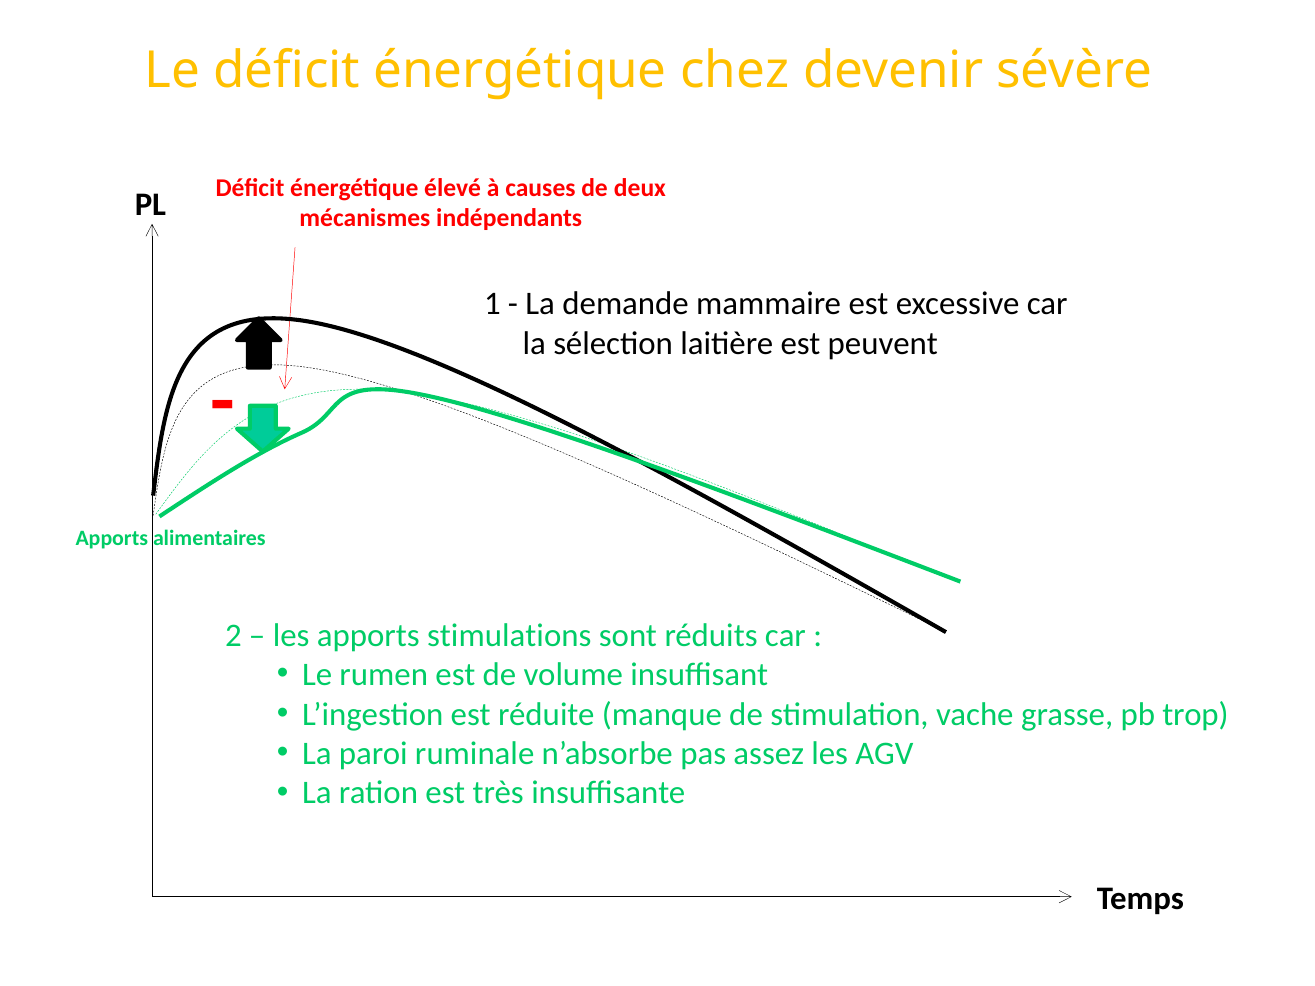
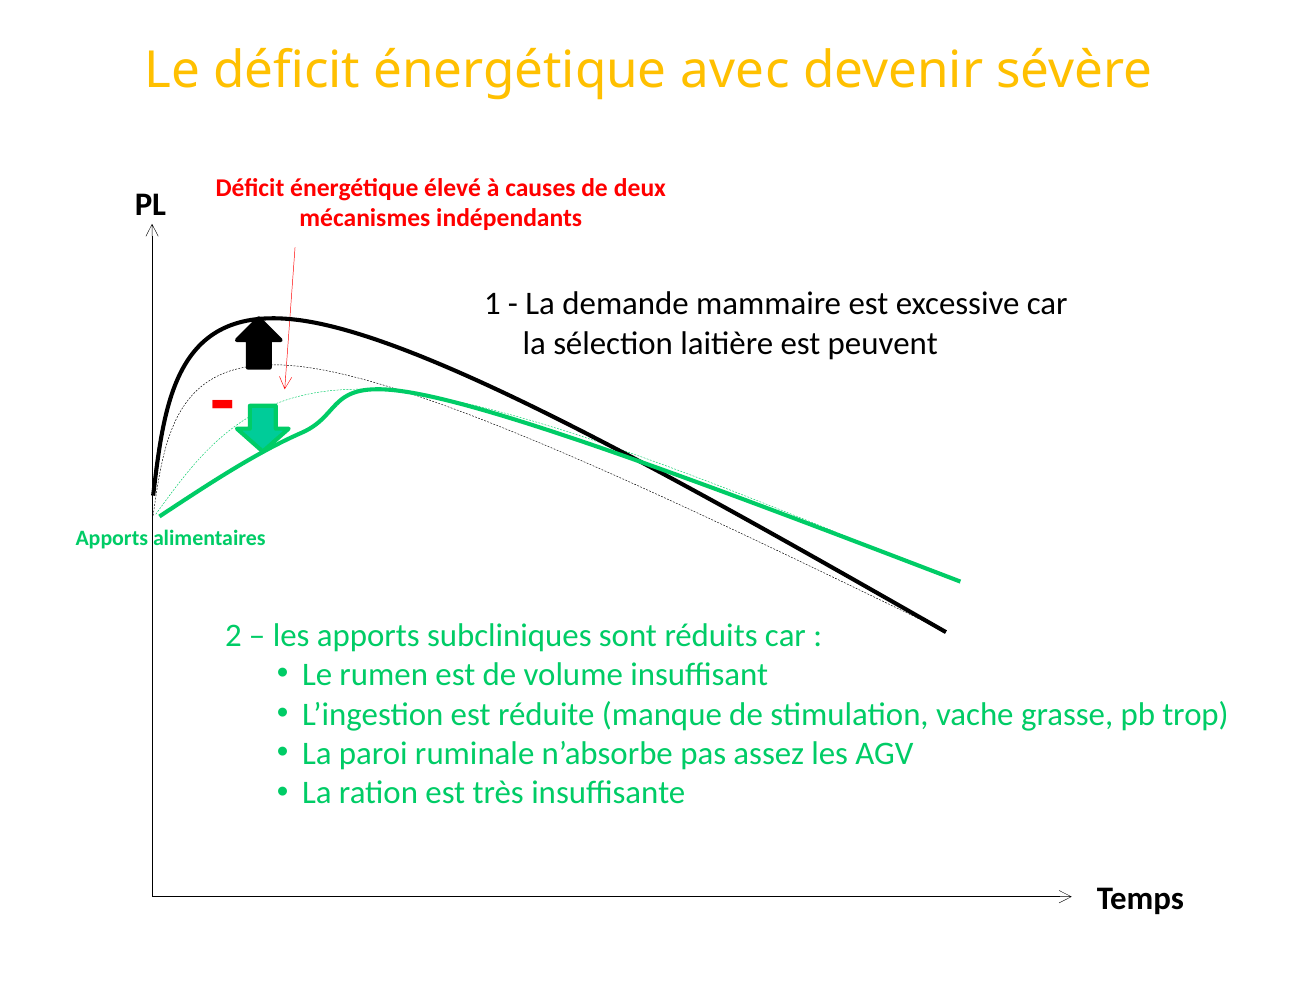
chez: chez -> avec
stimulations: stimulations -> subcliniques
